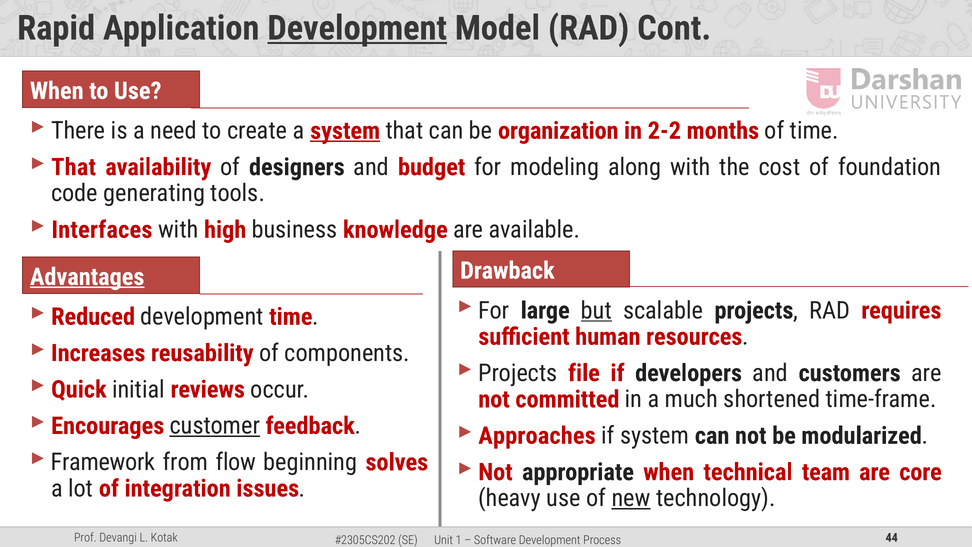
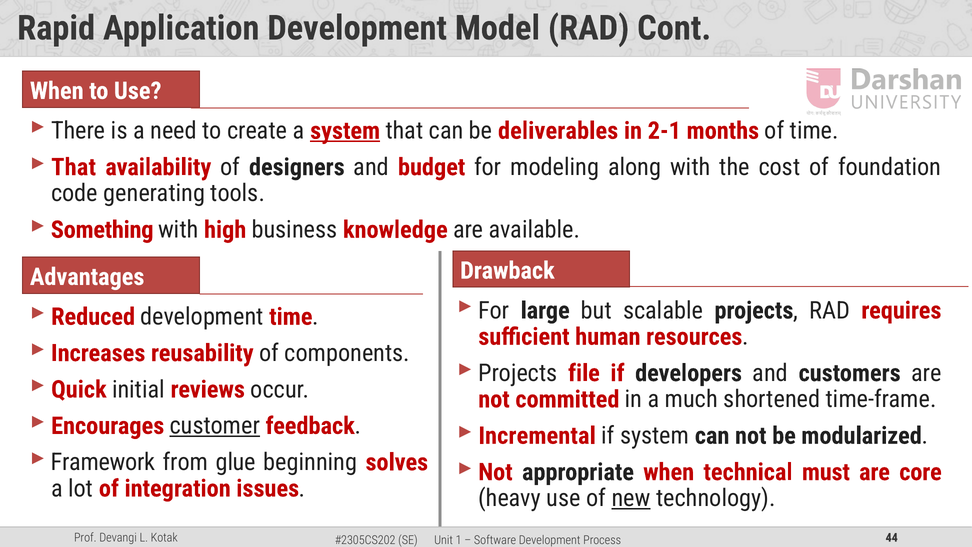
Development at (357, 28) underline: present -> none
organization: organization -> deliverables
2-2: 2-2 -> 2-1
Interfaces: Interfaces -> Something
Advantages underline: present -> none
but underline: present -> none
Approaches: Approaches -> Incremental
flow: flow -> glue
team: team -> must
